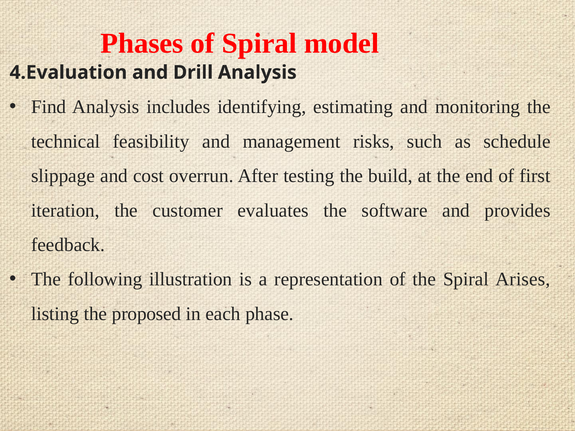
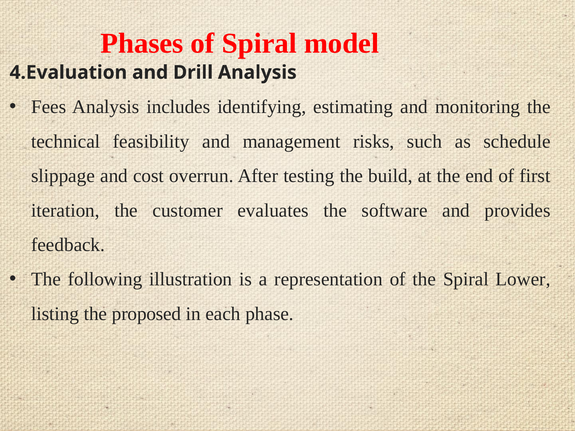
Find: Find -> Fees
Arises: Arises -> Lower
